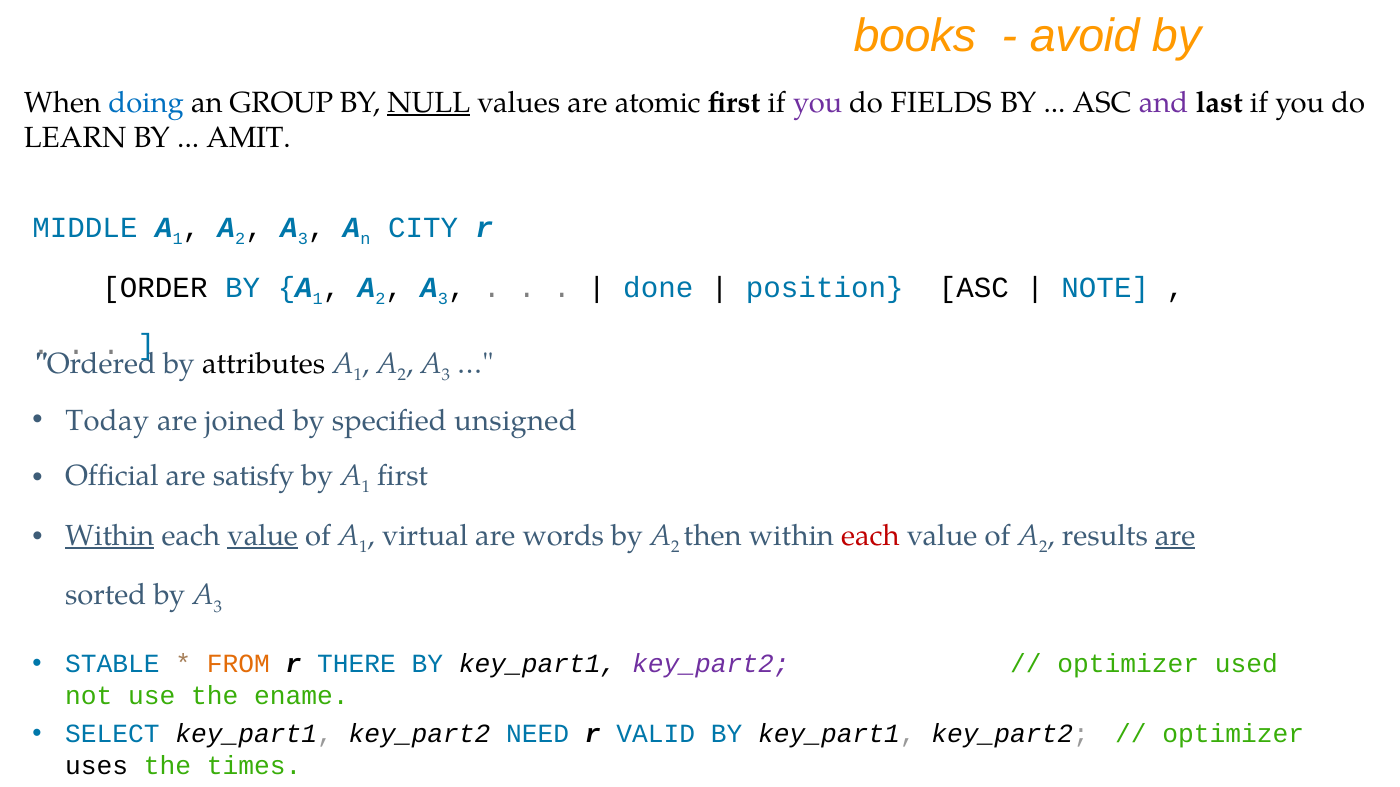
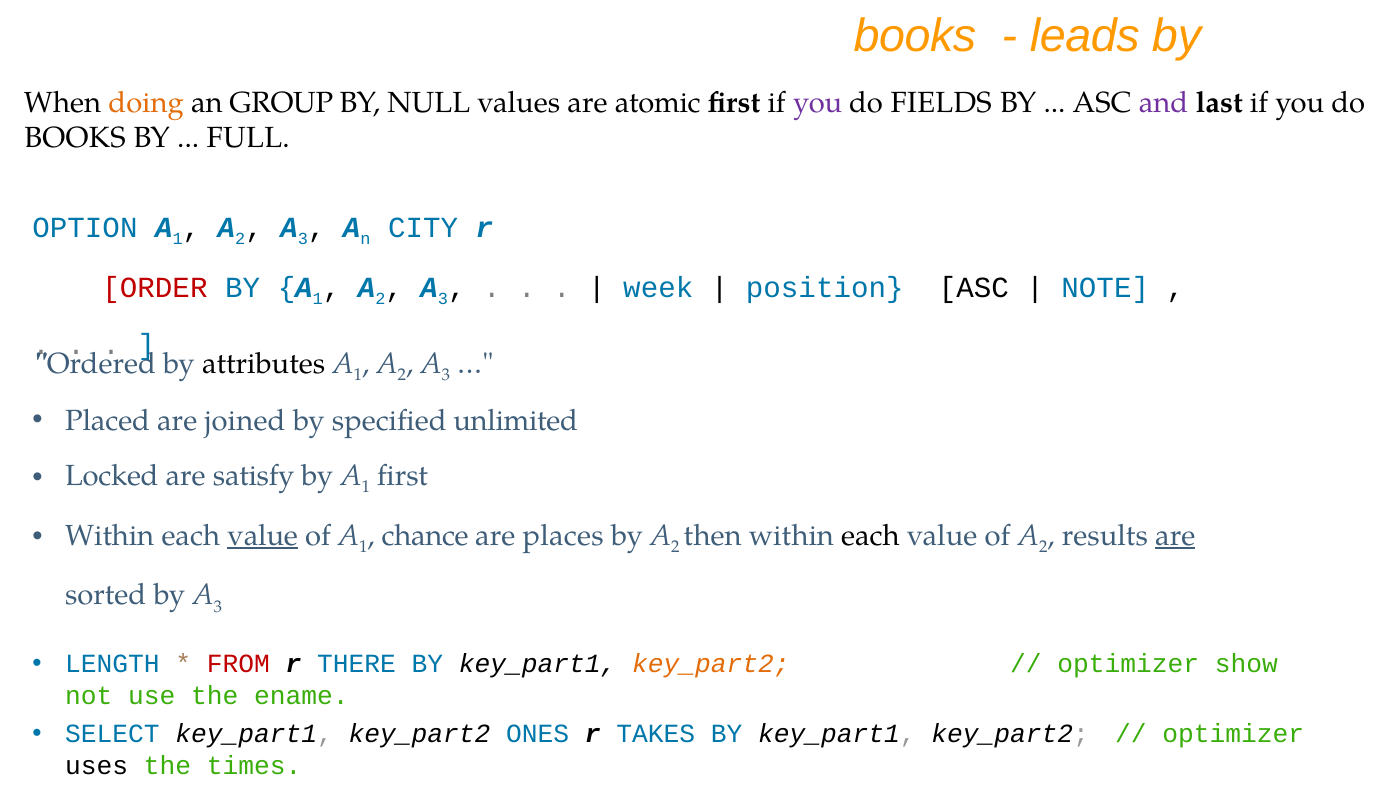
avoid: avoid -> leads
doing colour: blue -> orange
NULL underline: present -> none
LEARN at (75, 138): LEARN -> BOOKS
AMIT: AMIT -> FULL
MIDDLE: MIDDLE -> OPTION
ORDER colour: black -> red
done: done -> week
Today: Today -> Placed
unsigned: unsigned -> unlimited
Official: Official -> Locked
Within at (110, 536) underline: present -> none
virtual: virtual -> chance
words: words -> places
each at (870, 536) colour: red -> black
STABLE: STABLE -> LENGTH
FROM colour: orange -> red
key_part2 at (711, 664) colour: purple -> orange
used: used -> show
NEED: NEED -> ONES
VALID: VALID -> TAKES
